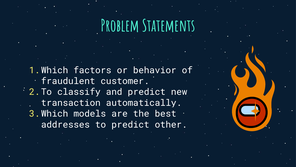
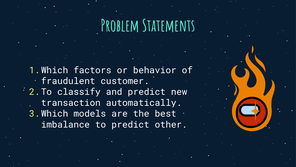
addresses: addresses -> imbalance
